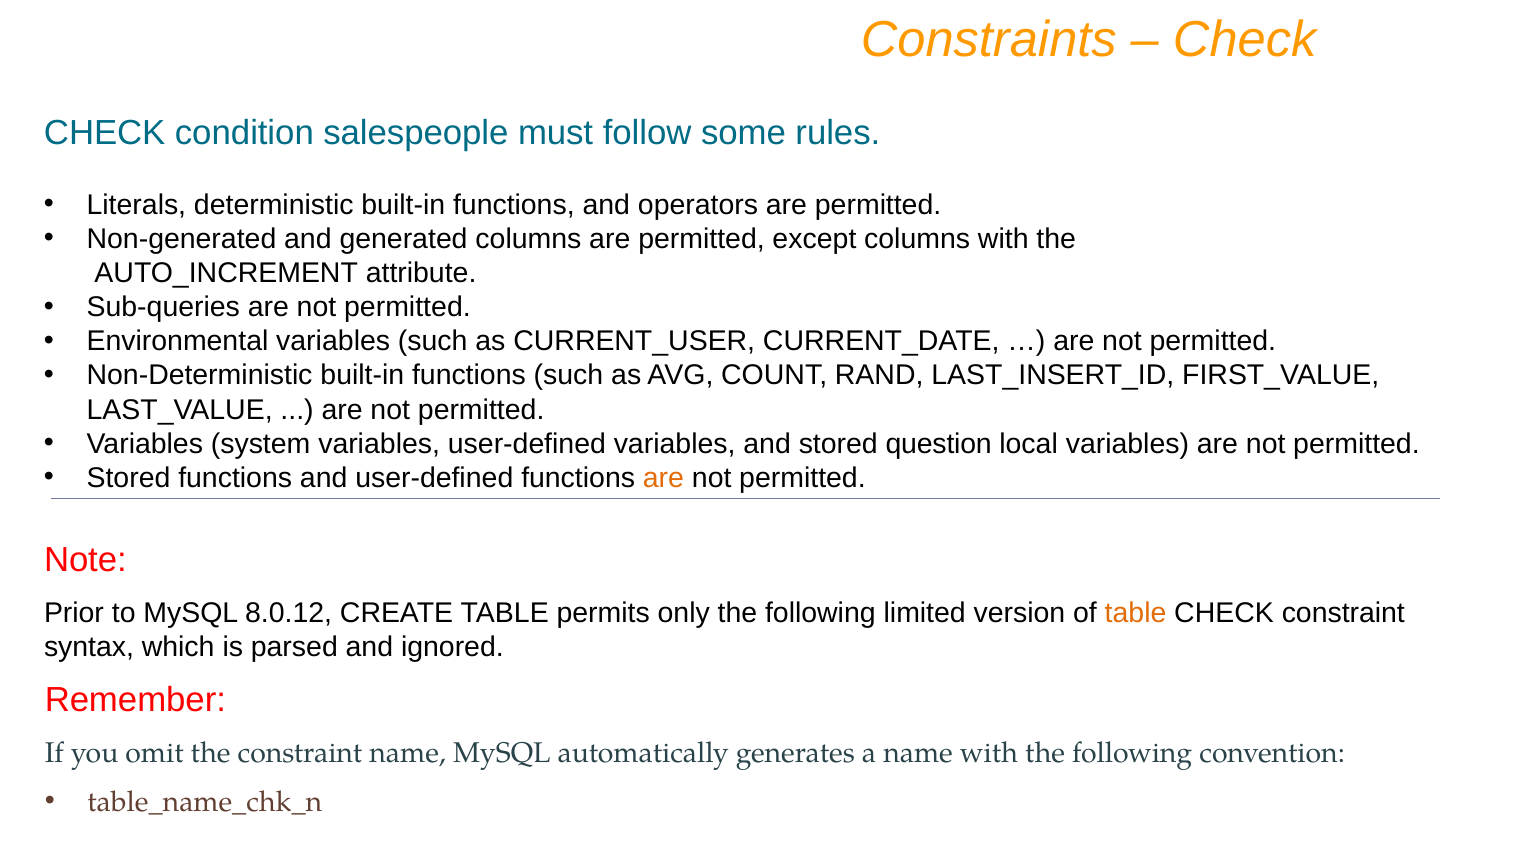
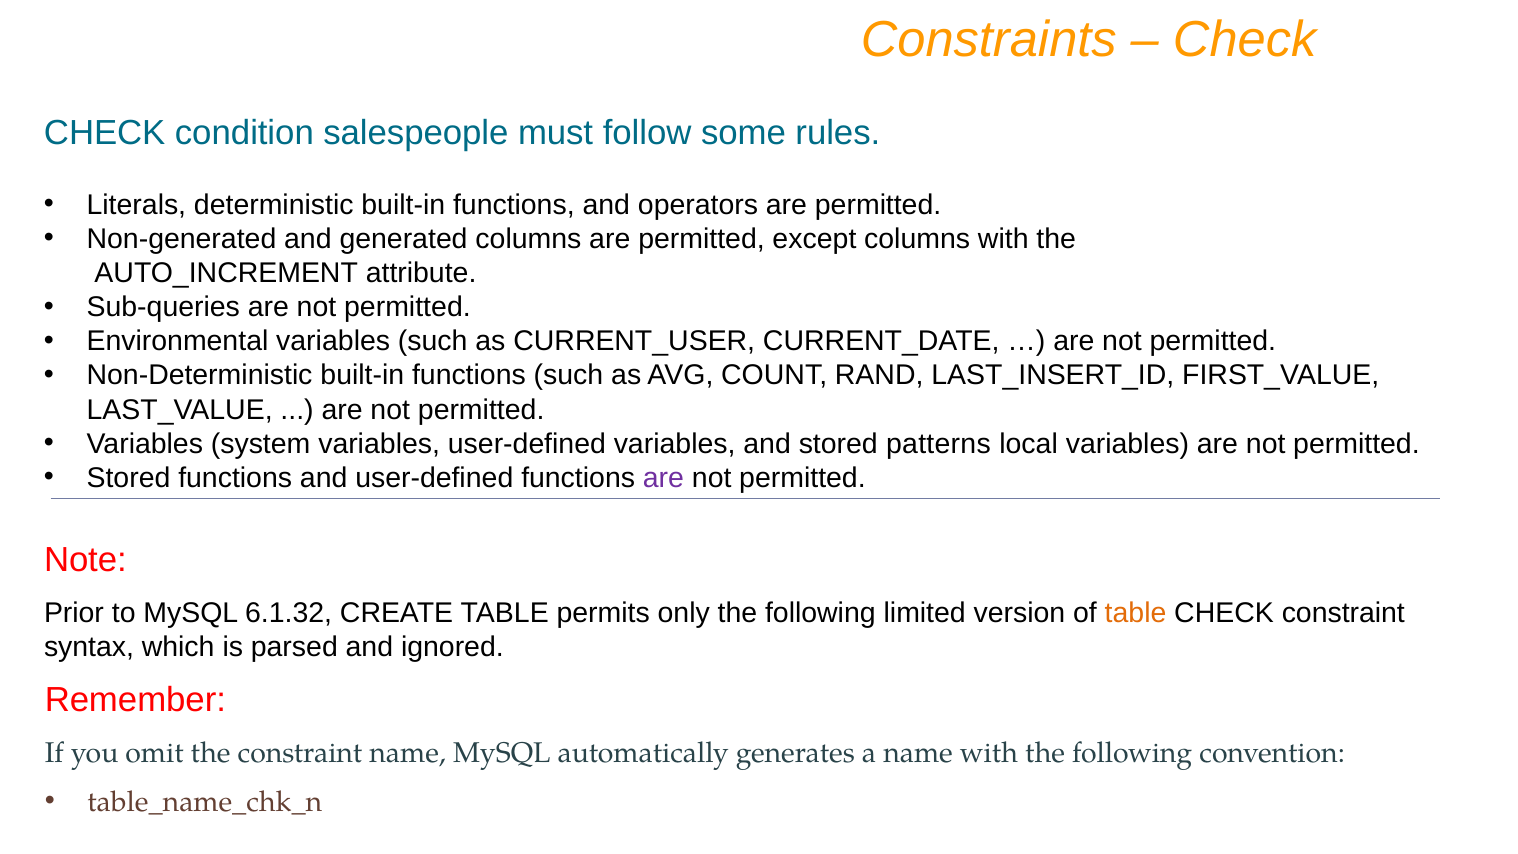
question: question -> patterns
are at (663, 478) colour: orange -> purple
8.0.12: 8.0.12 -> 6.1.32
